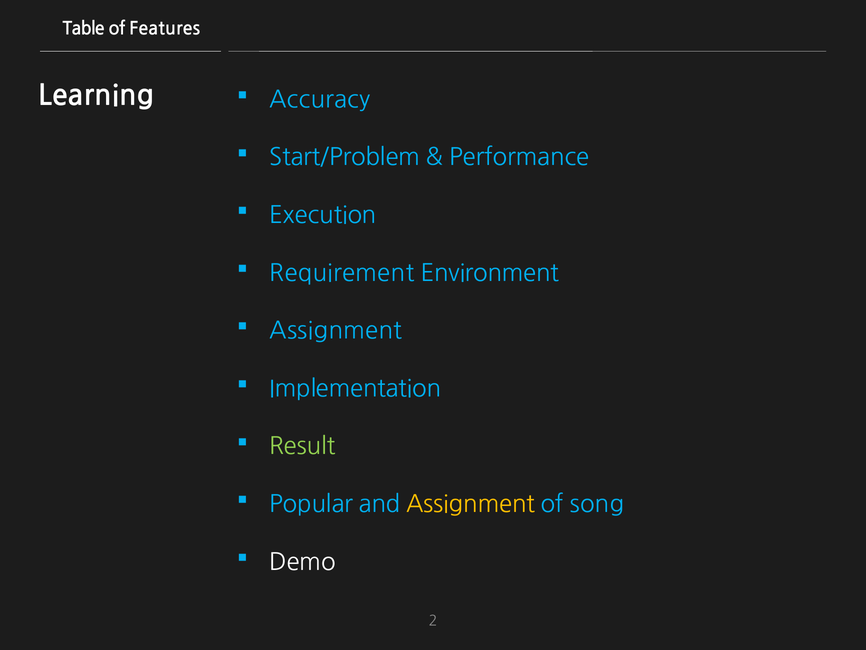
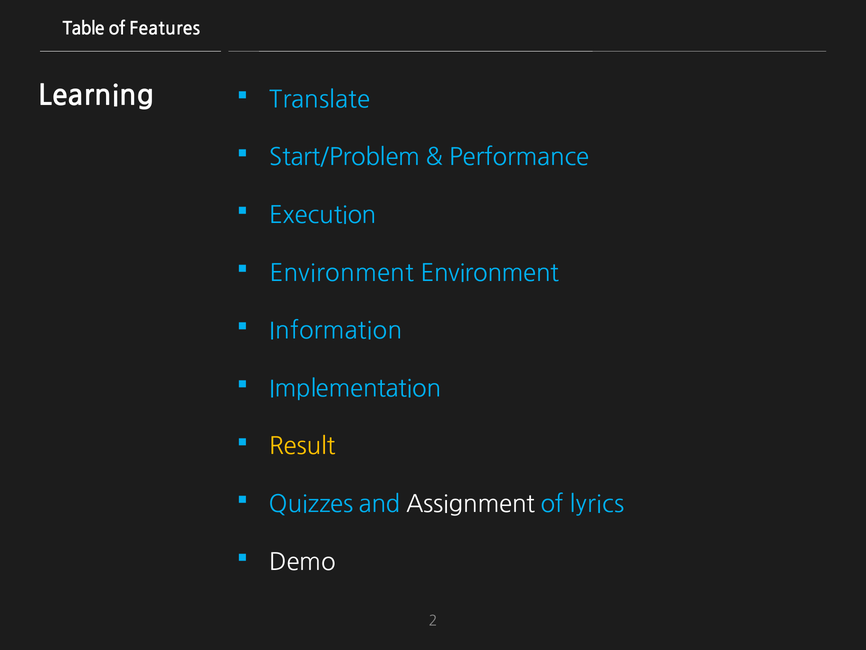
Accuracy: Accuracy -> Translate
Requirement at (342, 273): Requirement -> Environment
Assignment at (336, 331): Assignment -> Information
Result colour: light green -> yellow
Popular: Popular -> Quizzes
Assignment at (471, 504) colour: yellow -> white
song: song -> lyrics
